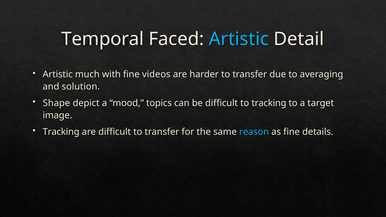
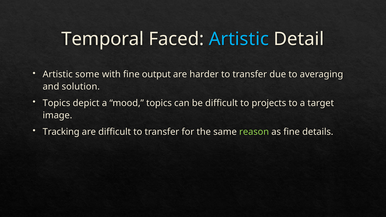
much: much -> some
videos: videos -> output
Shape at (56, 103): Shape -> Topics
to tracking: tracking -> projects
reason colour: light blue -> light green
